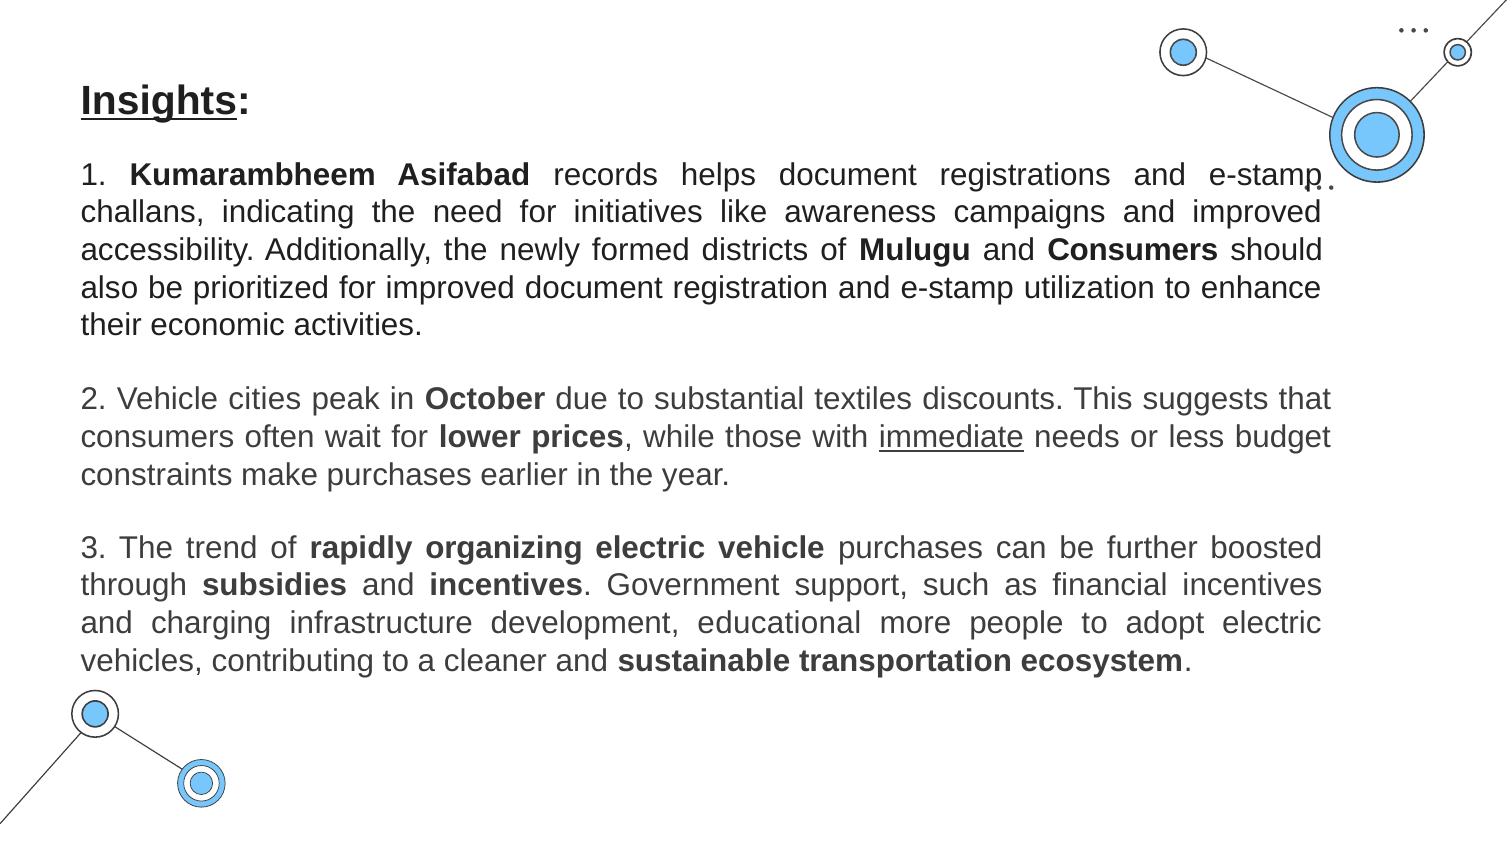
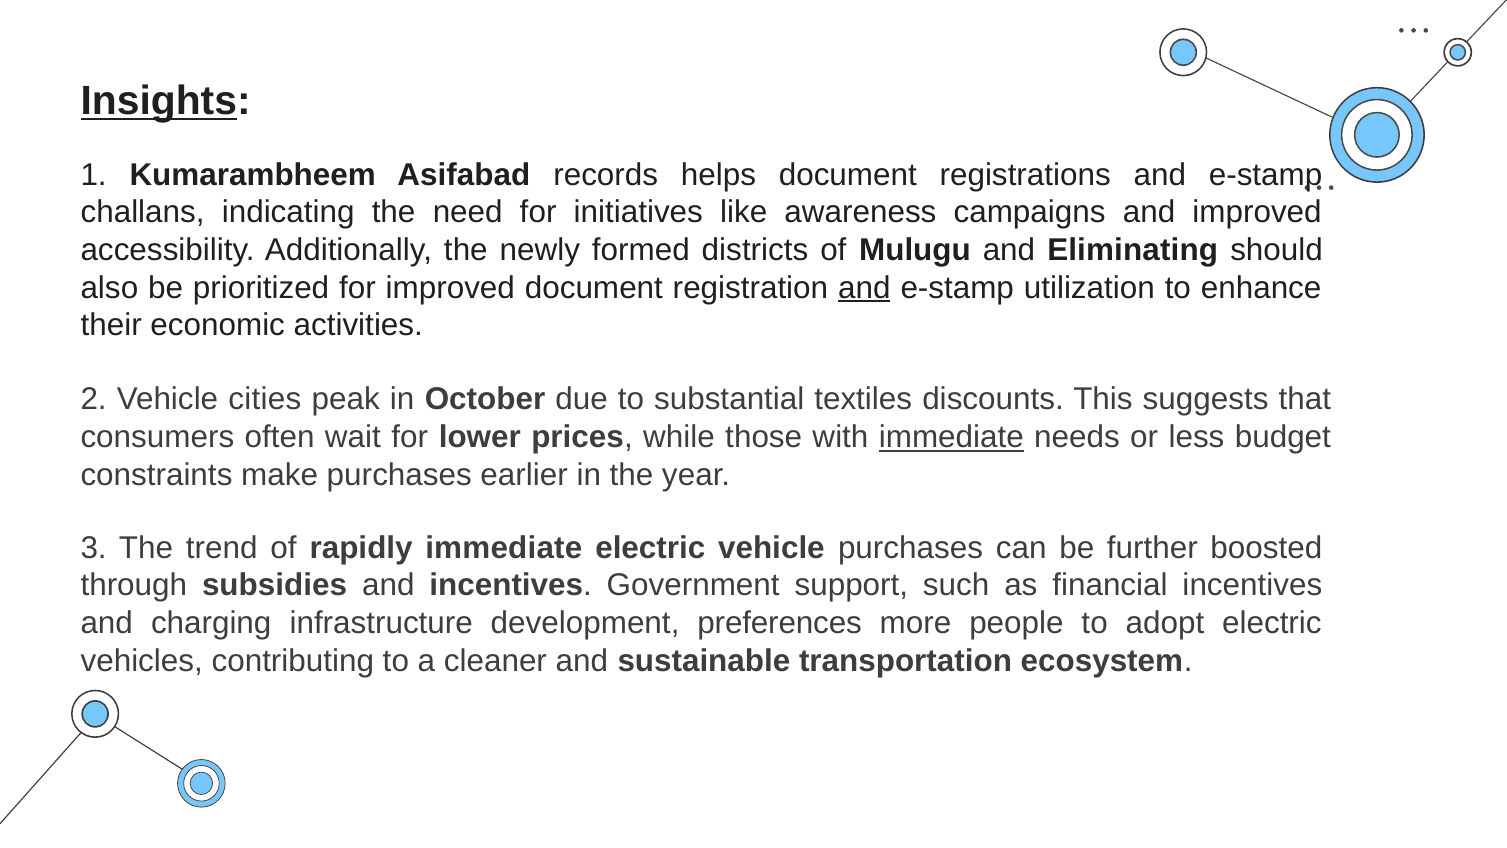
and Consumers: Consumers -> Eliminating
and at (864, 288) underline: none -> present
rapidly organizing: organizing -> immediate
educational: educational -> preferences
